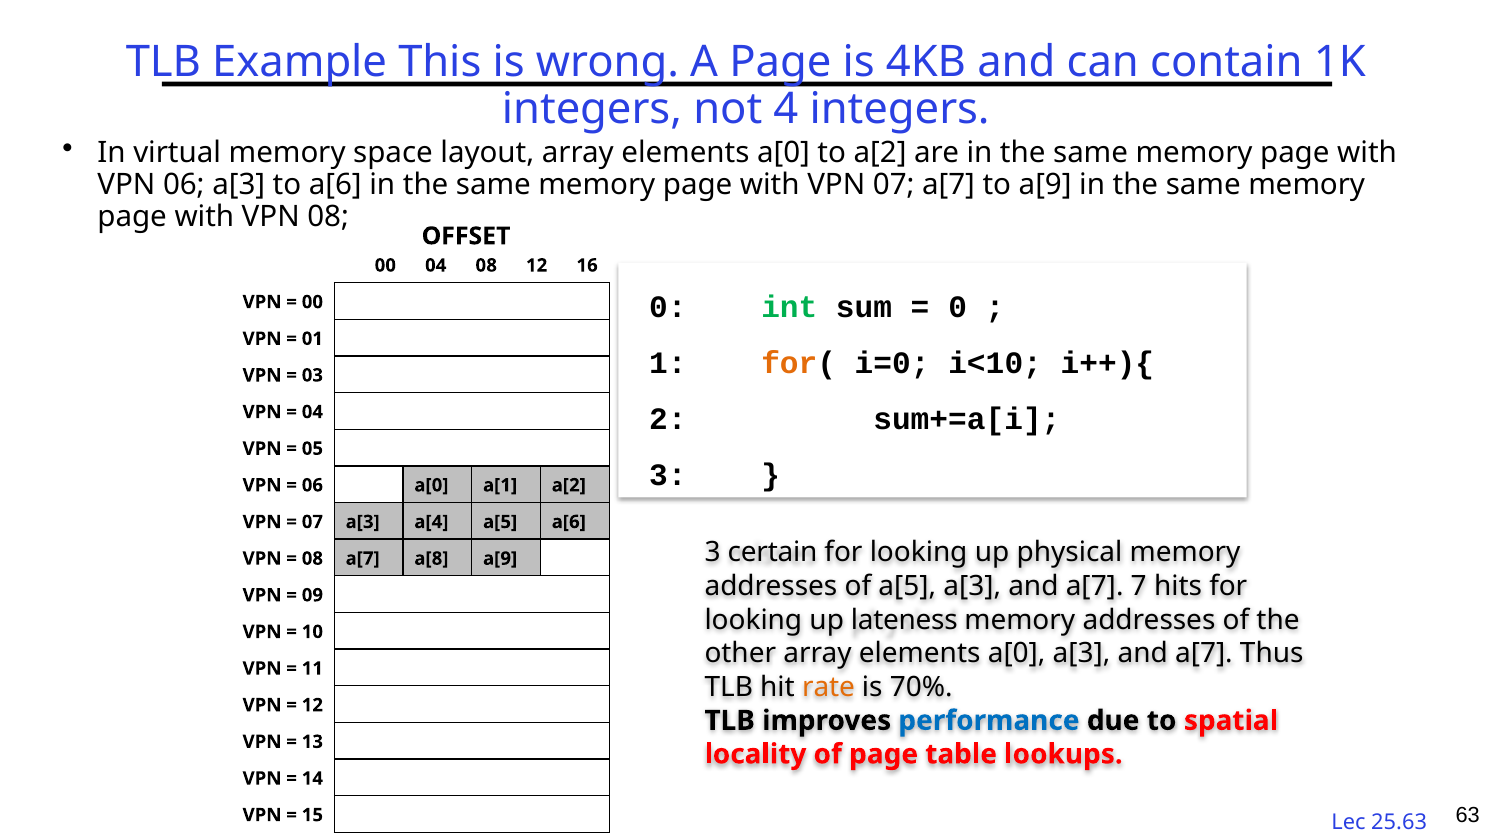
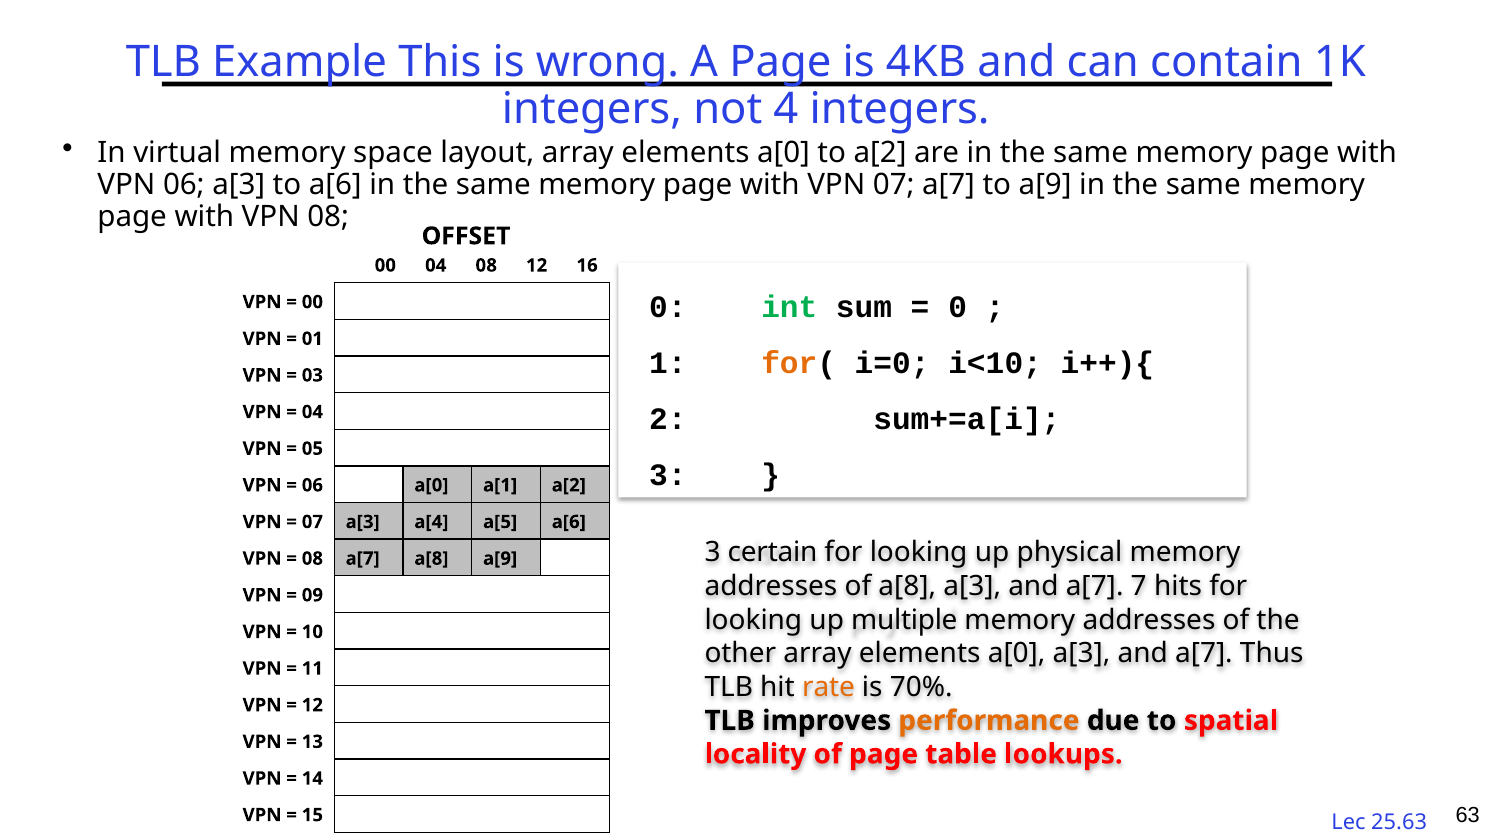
of a[5: a[5 -> a[8
lateness: lateness -> multiple
performance colour: blue -> orange
